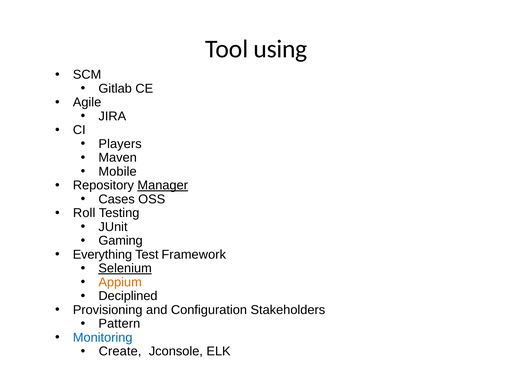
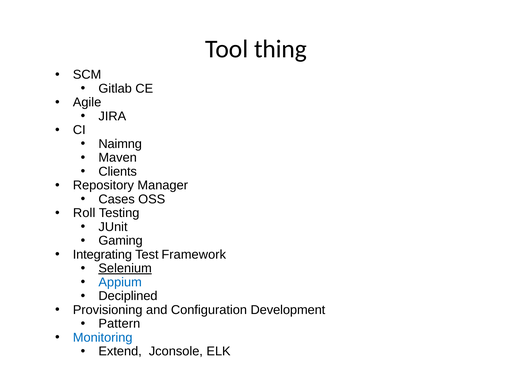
using: using -> thing
Players: Players -> Naimng
Mobile: Mobile -> Clients
Manager underline: present -> none
Everything: Everything -> Integrating
Appium colour: orange -> blue
Stakeholders: Stakeholders -> Development
Create: Create -> Extend
